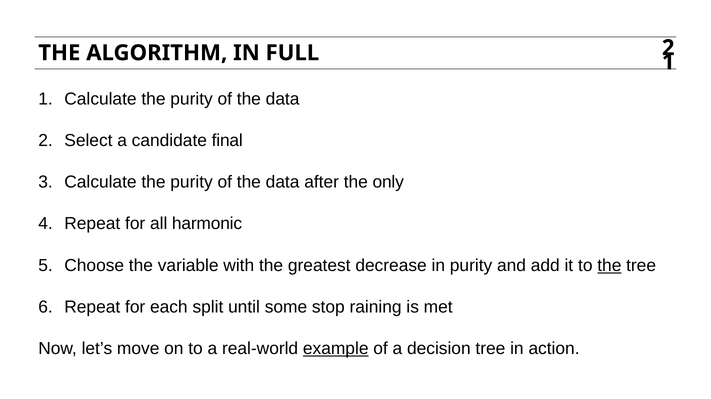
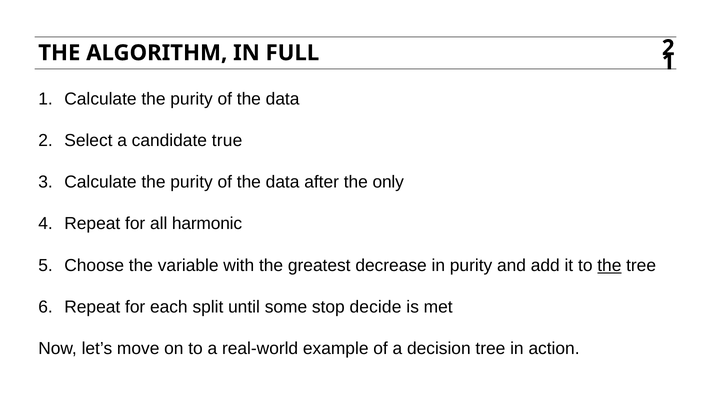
final: final -> true
raining: raining -> decide
example underline: present -> none
